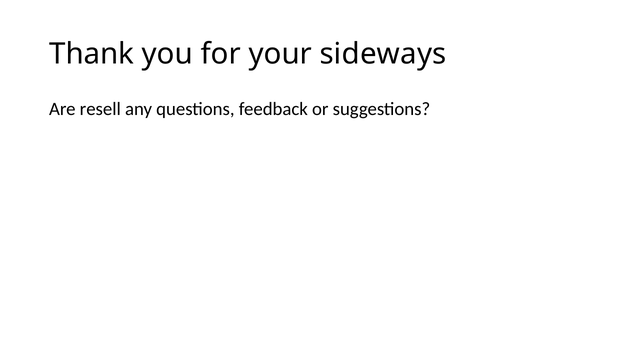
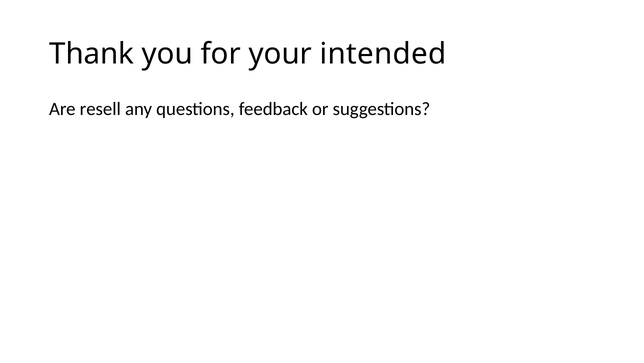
sideways: sideways -> intended
